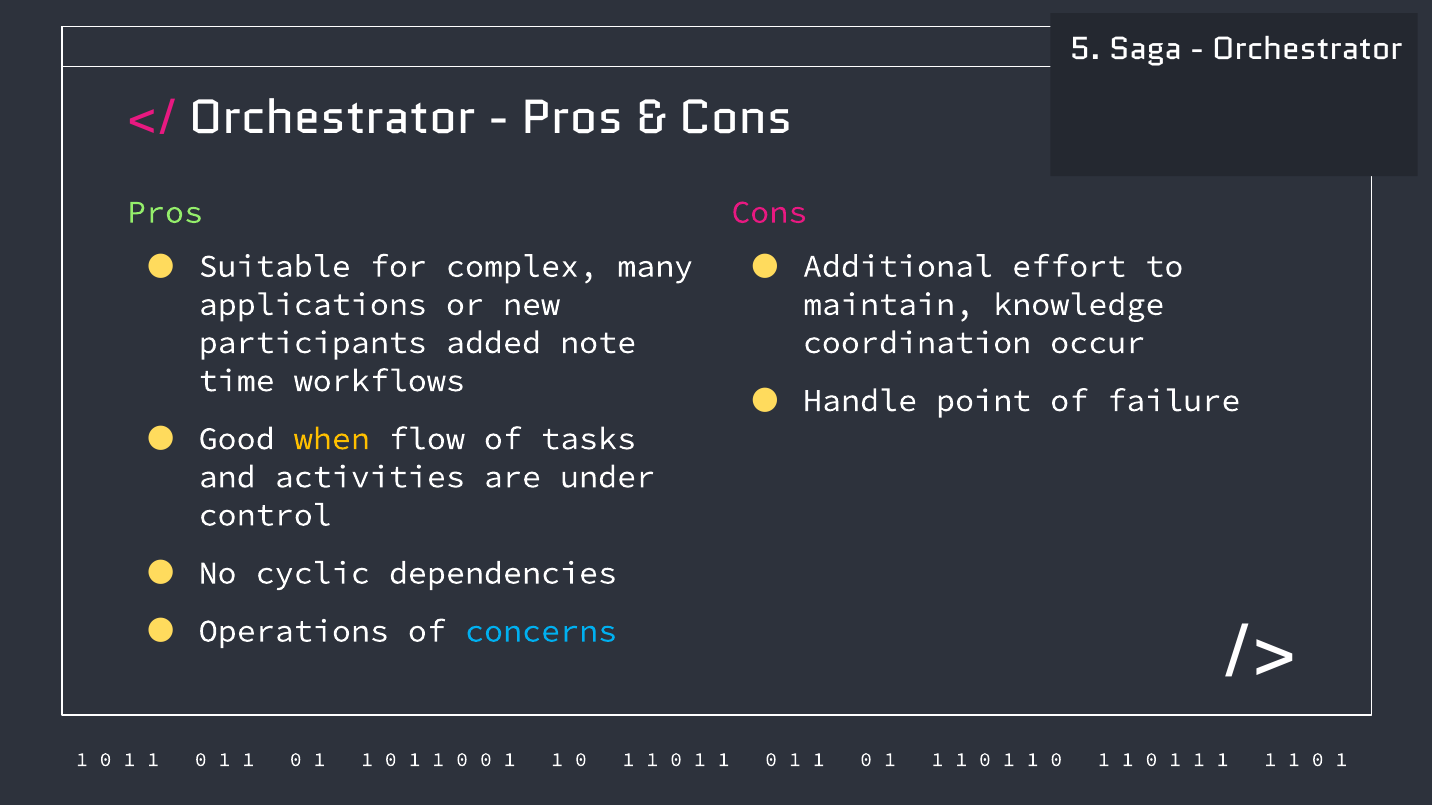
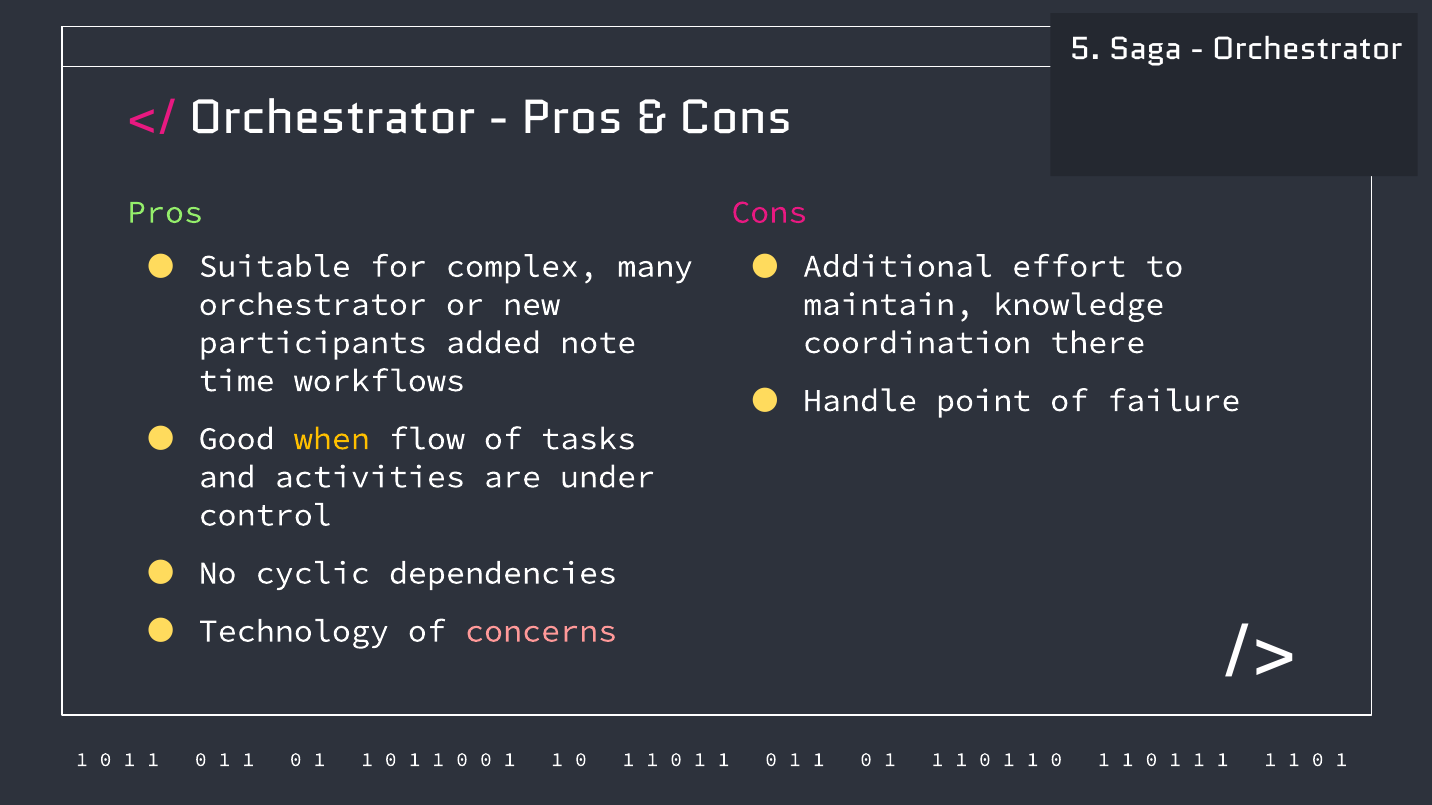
applications at (313, 305): applications -> orchestrator
occur: occur -> there
Operations: Operations -> Technology
concerns colour: light blue -> pink
